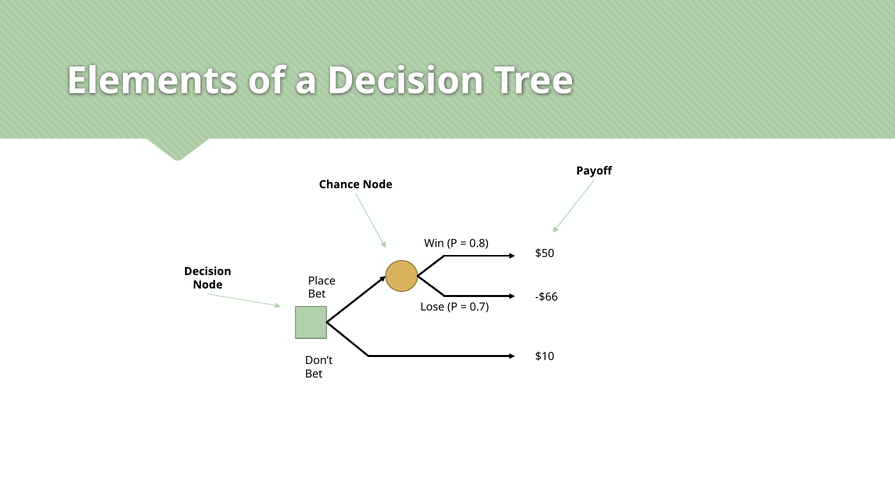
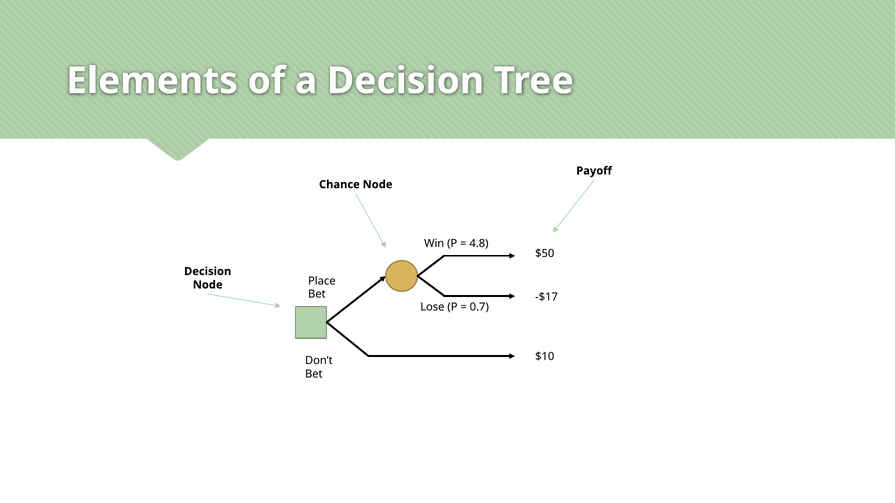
0.8: 0.8 -> 4.8
-$66: -$66 -> -$17
